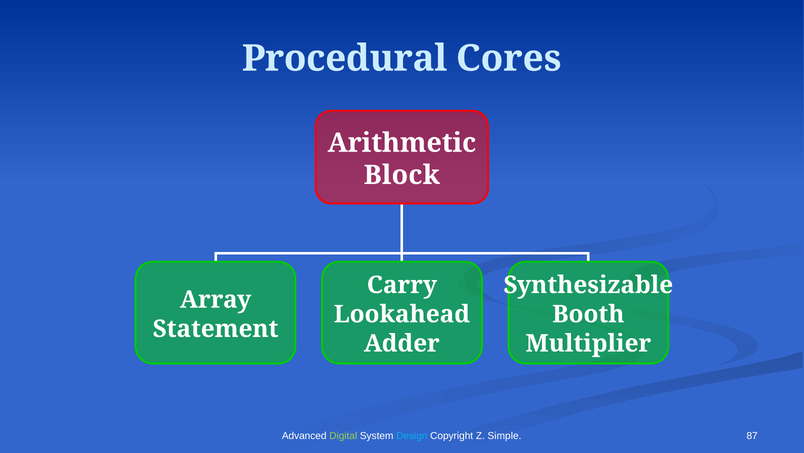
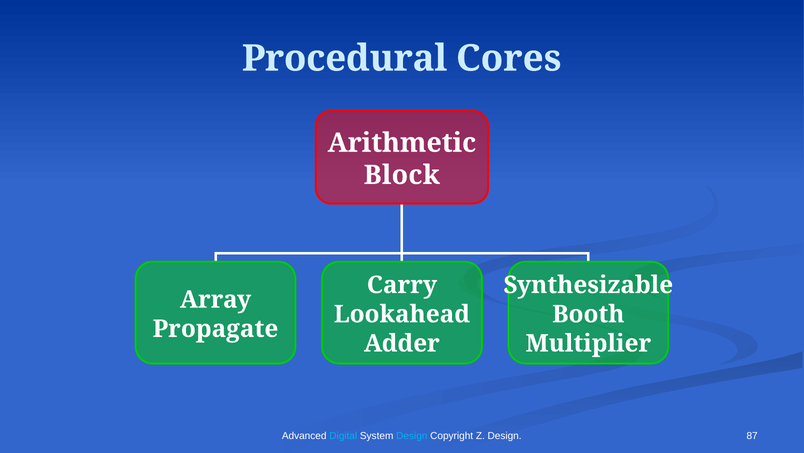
Statement: Statement -> Propagate
Digital colour: light green -> light blue
Z Simple: Simple -> Design
